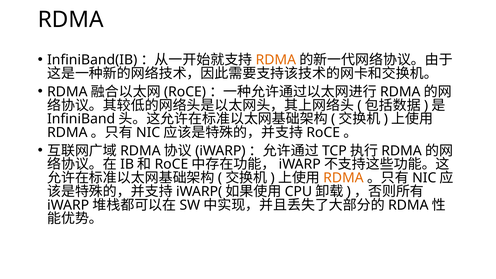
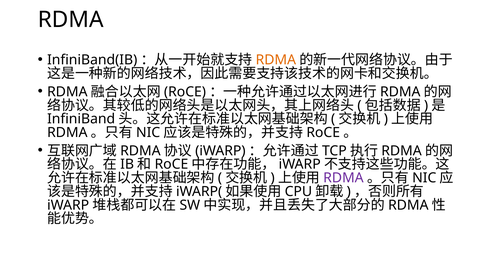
RDMA at (343, 178) colour: orange -> purple
